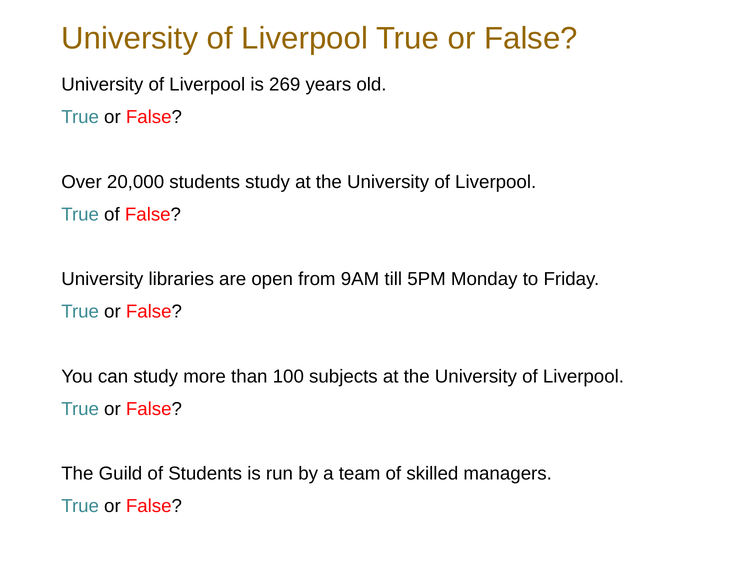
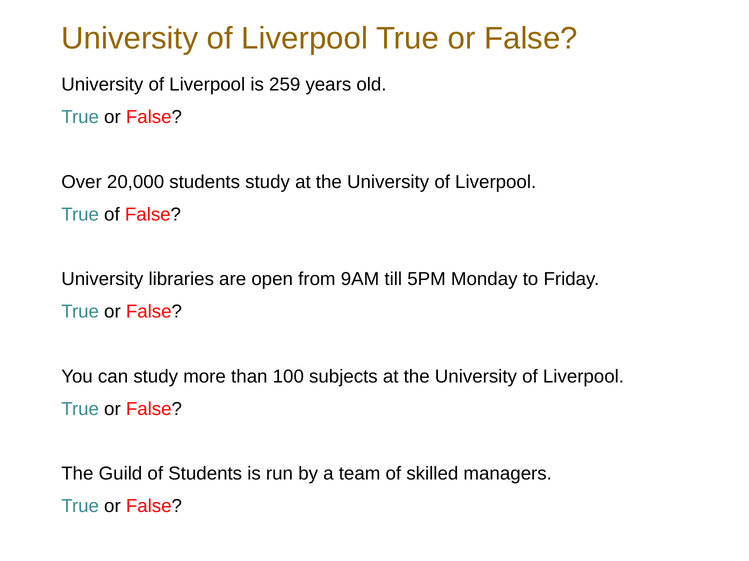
269: 269 -> 259
